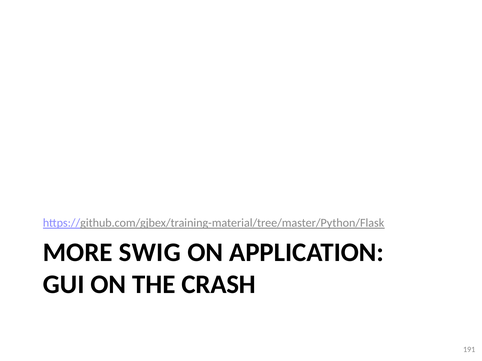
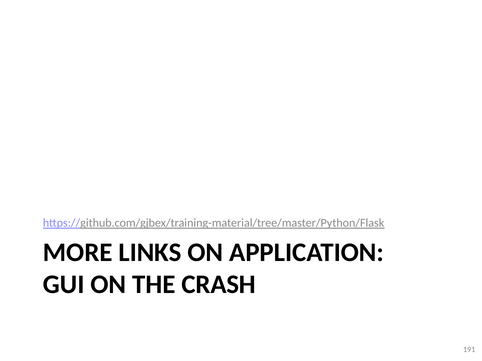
SWIG: SWIG -> LINKS
